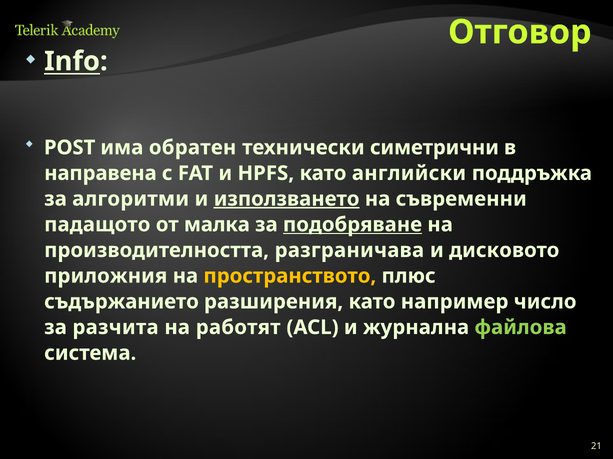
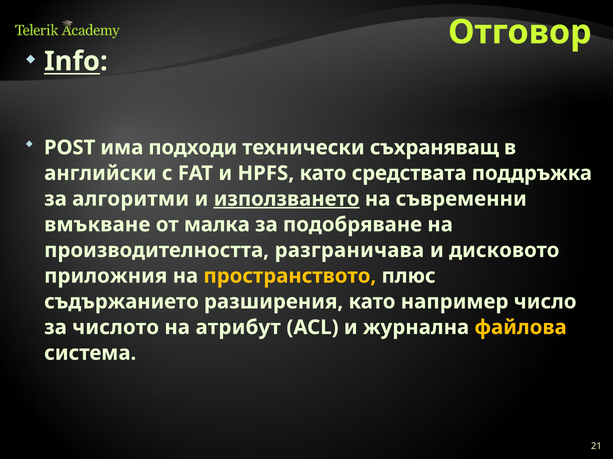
обратен: обратен -> подходи
симетрични: симетрични -> съхраняващ
направена: направена -> английски
английски: английски -> средствата
падащото: падащото -> вмъкване
подобряване underline: present -> none
разчита: разчита -> числото
работят: работят -> атрибут
файлова colour: light green -> yellow
